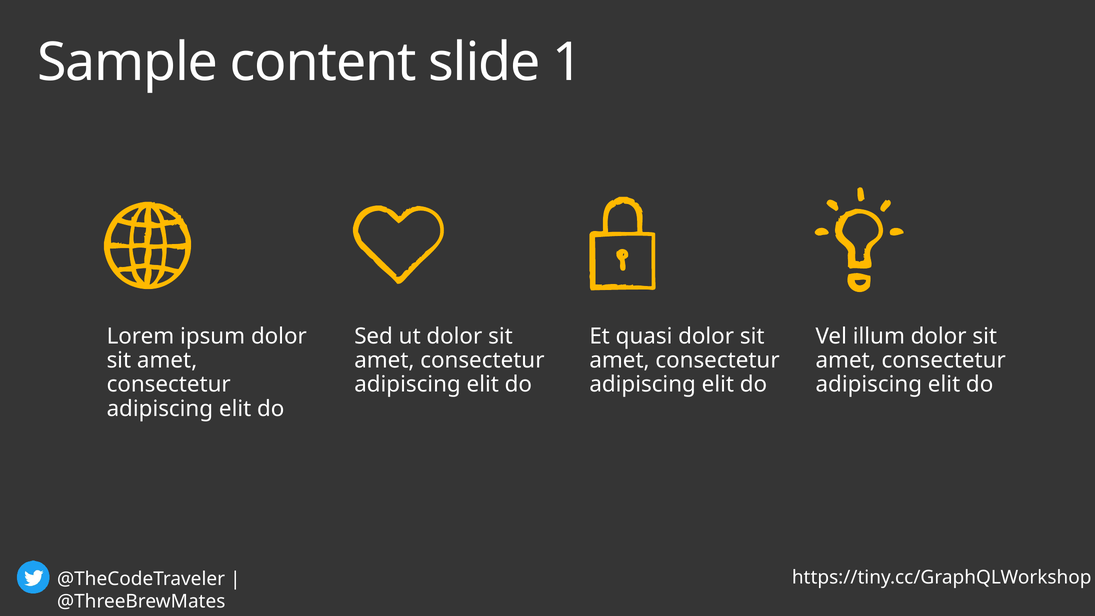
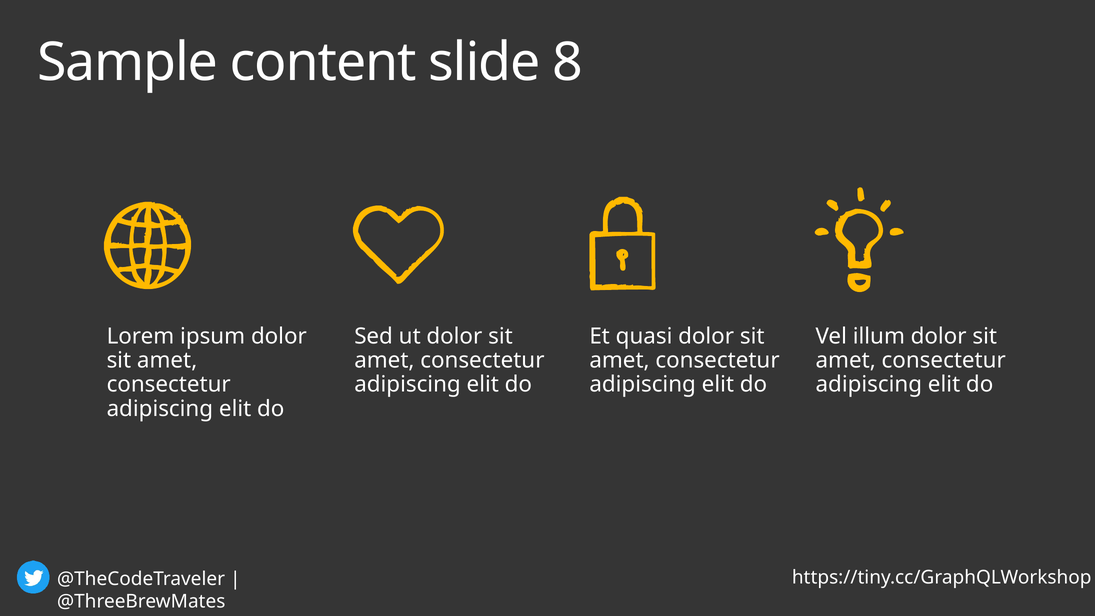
1: 1 -> 8
